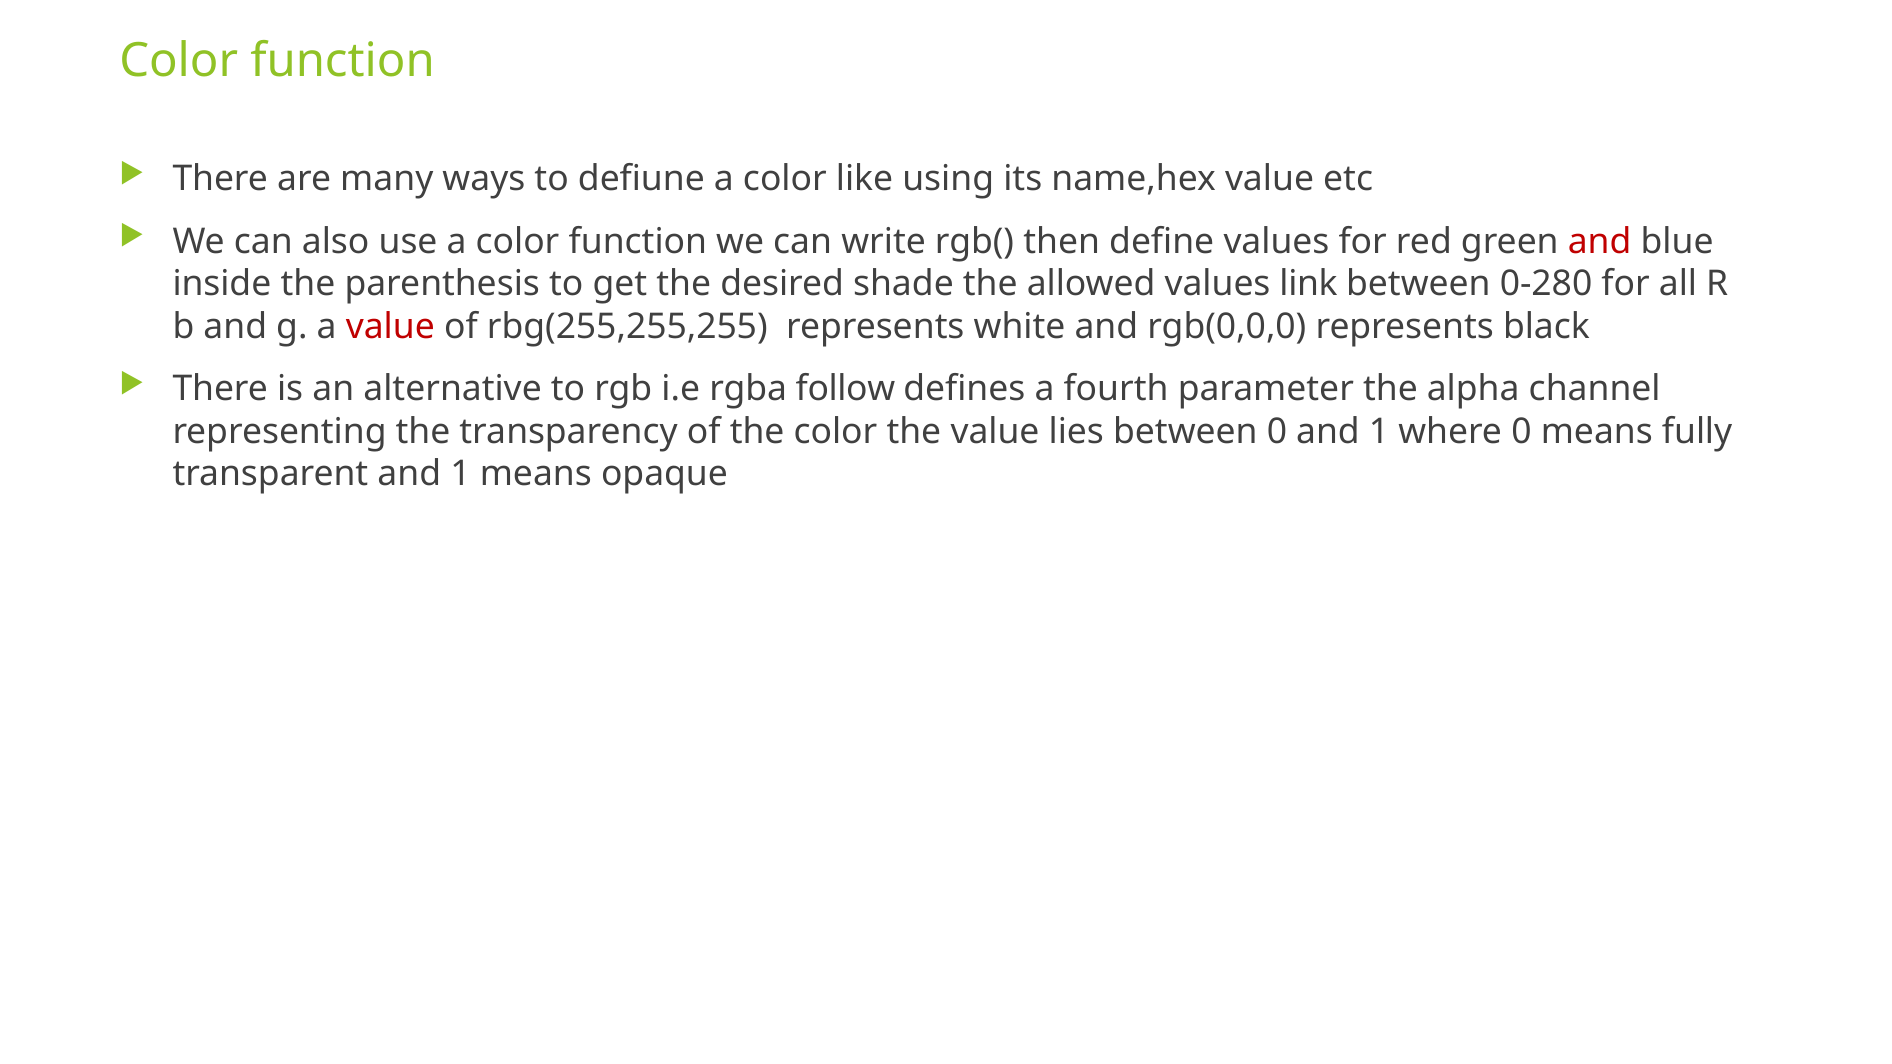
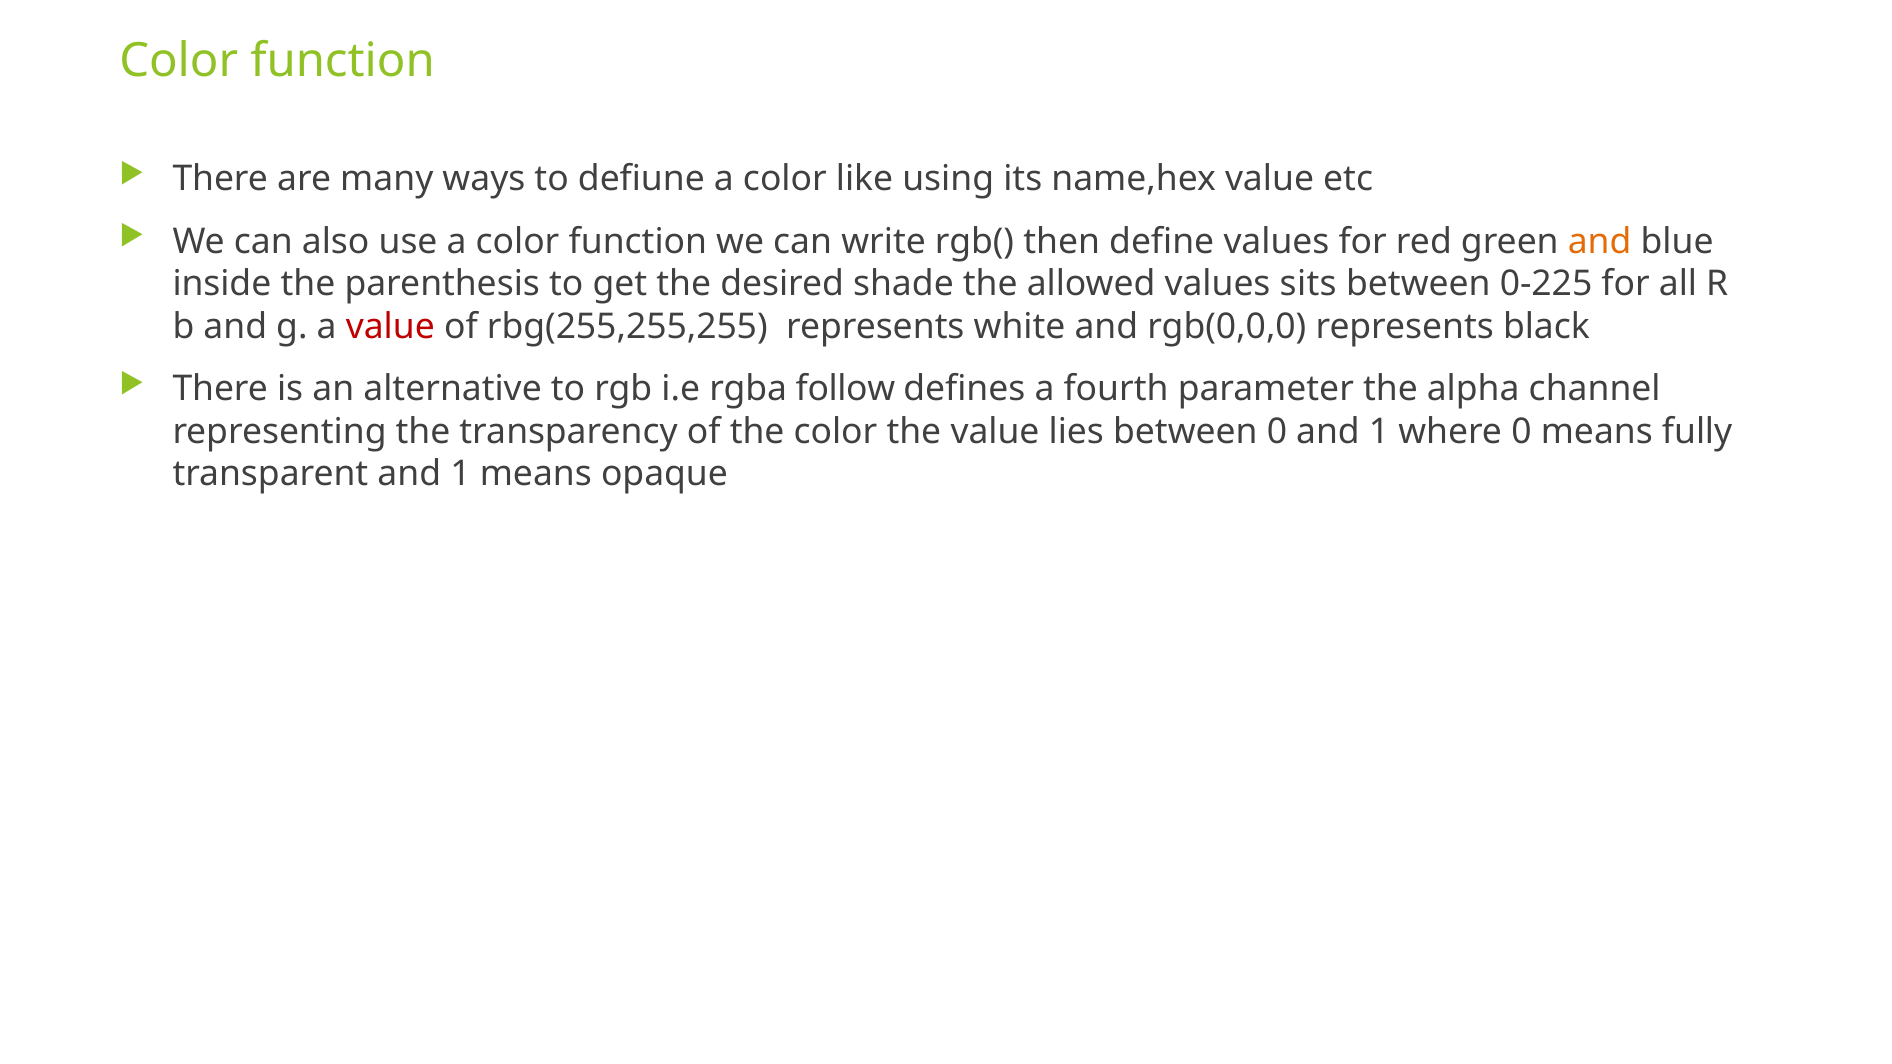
and at (1600, 241) colour: red -> orange
link: link -> sits
0-280: 0-280 -> 0-225
